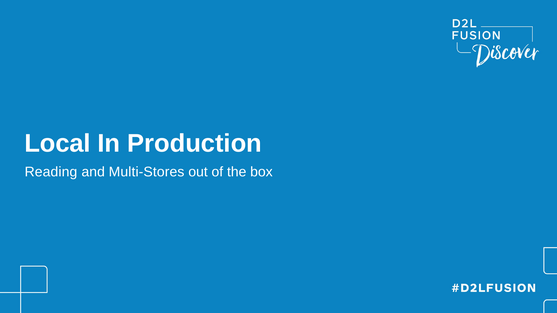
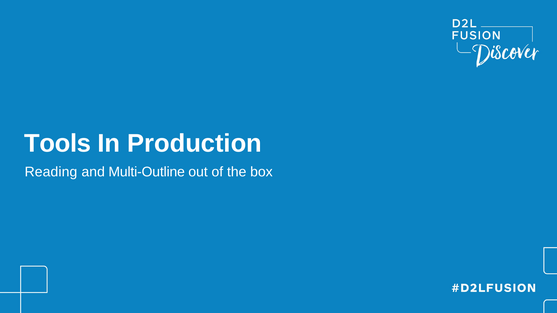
Local: Local -> Tools
Multi-Stores: Multi-Stores -> Multi-Outline
